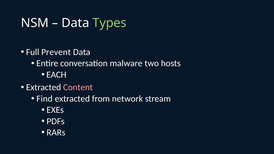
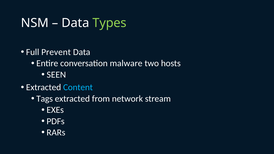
EACH: EACH -> SEEN
Content colour: pink -> light blue
Find: Find -> Tags
